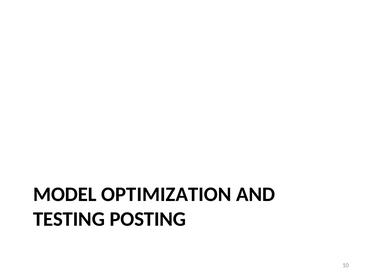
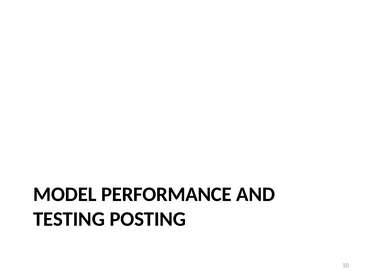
OPTIMIZATION: OPTIMIZATION -> PERFORMANCE
